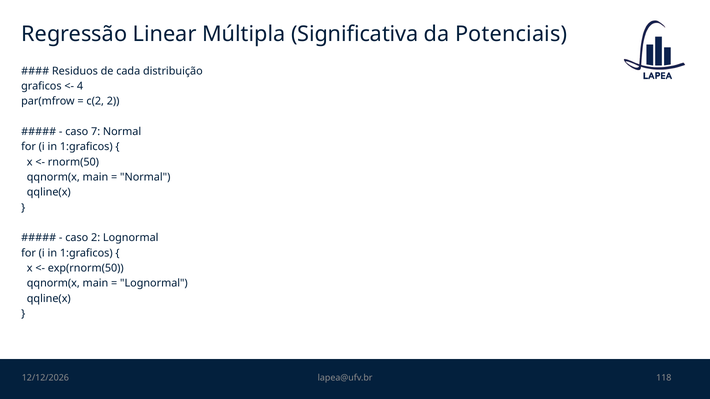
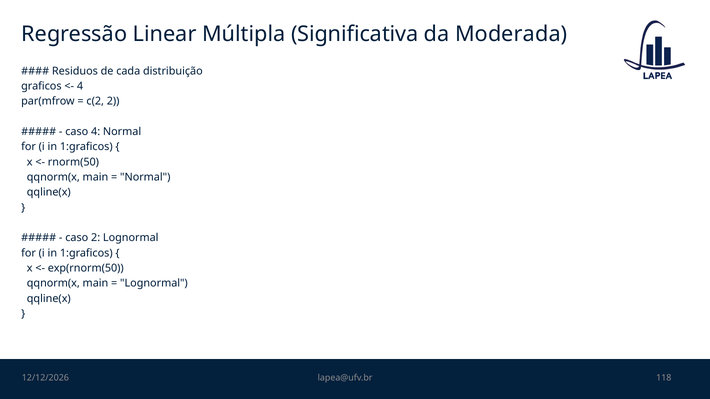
Potenciais: Potenciais -> Moderada
caso 7: 7 -> 4
